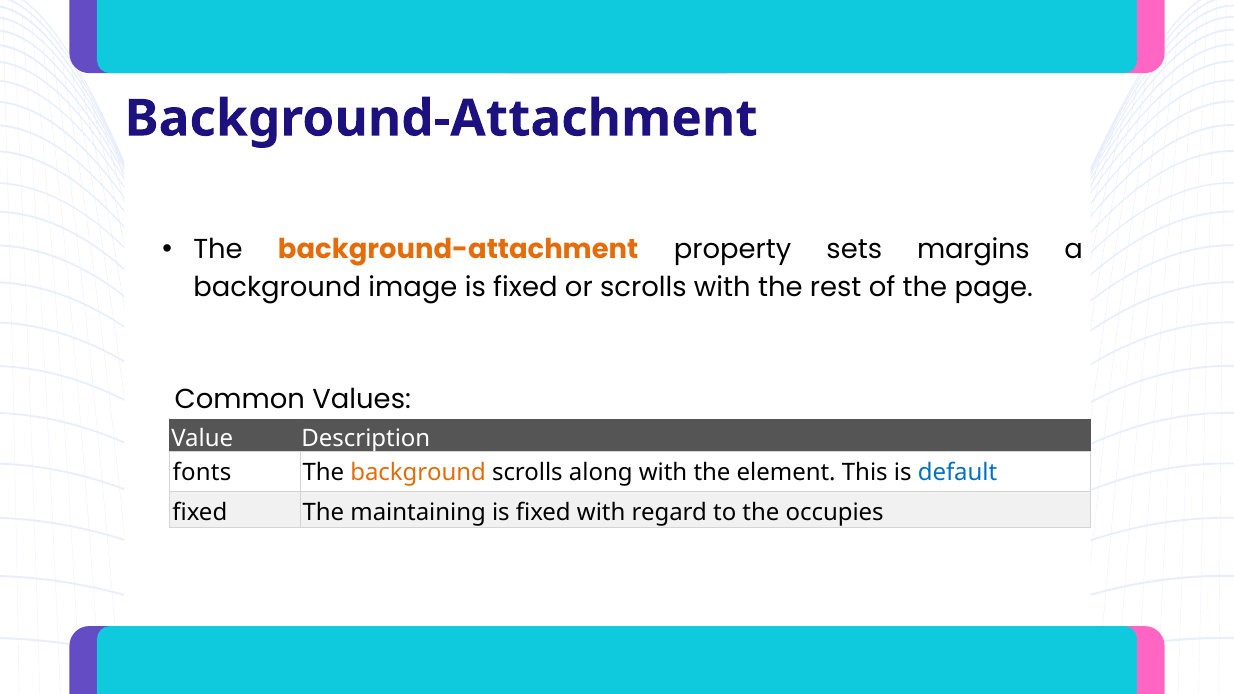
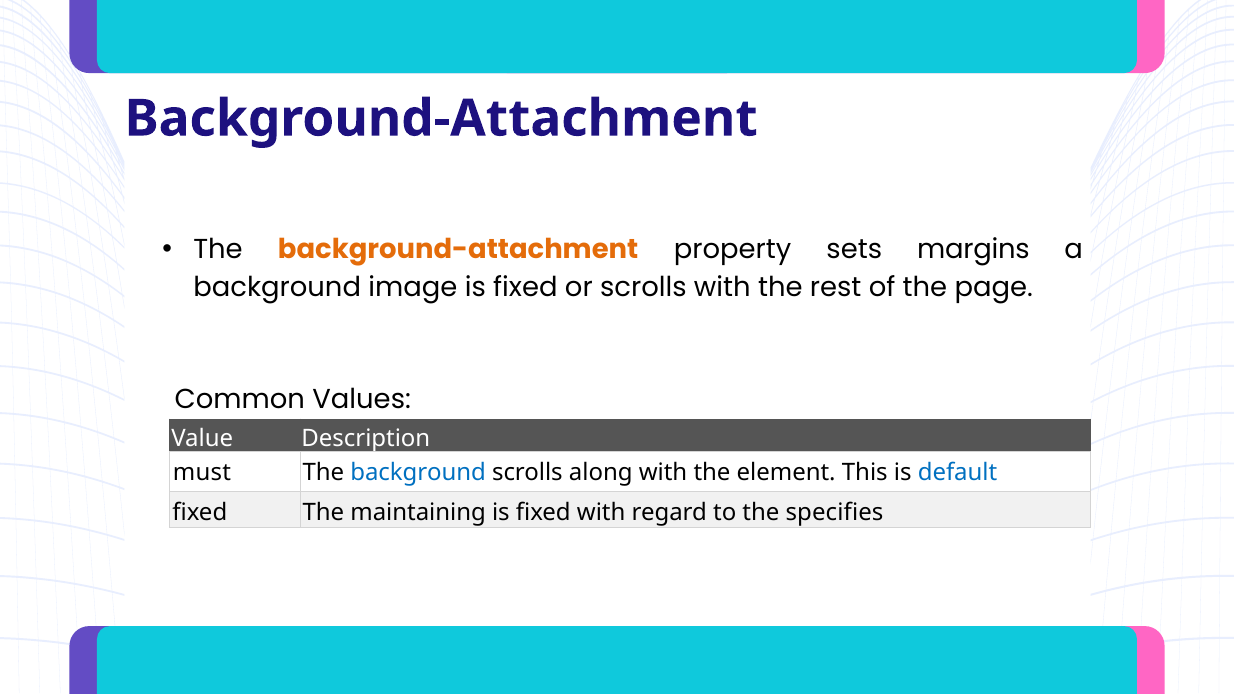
fonts: fonts -> must
background at (418, 473) colour: orange -> blue
occupies: occupies -> specifies
